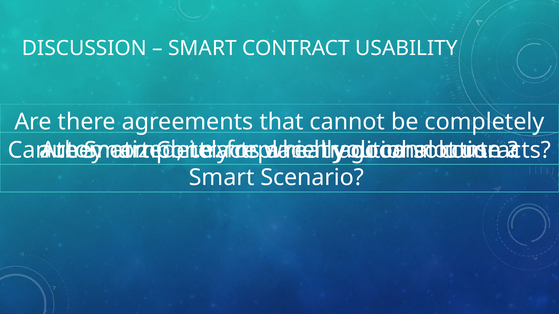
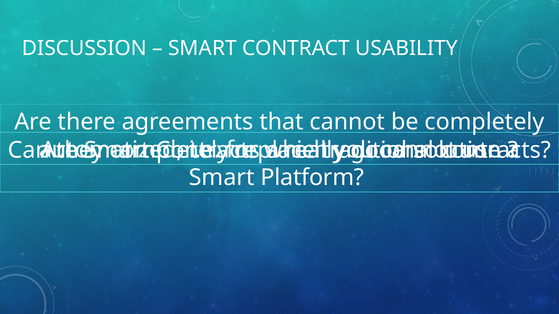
Scenario: Scenario -> Platform
